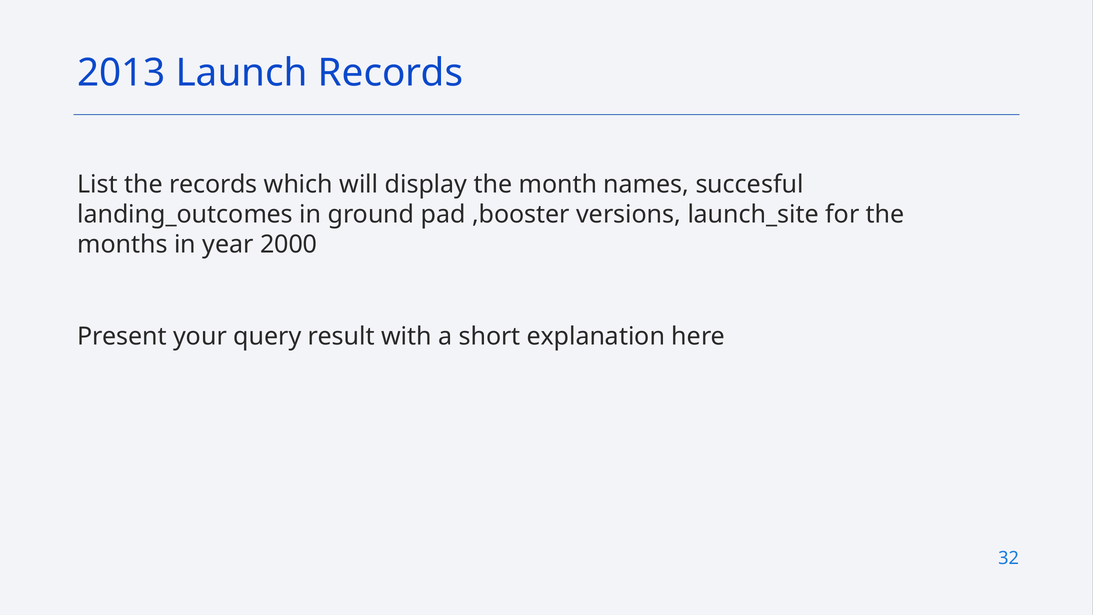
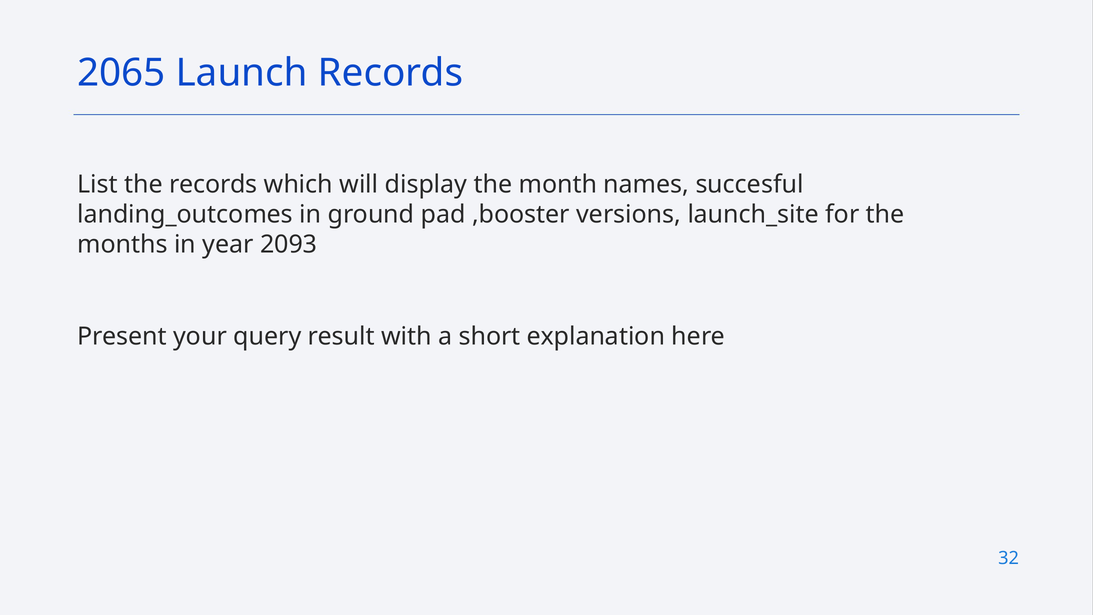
2013: 2013 -> 2065
2000: 2000 -> 2093
